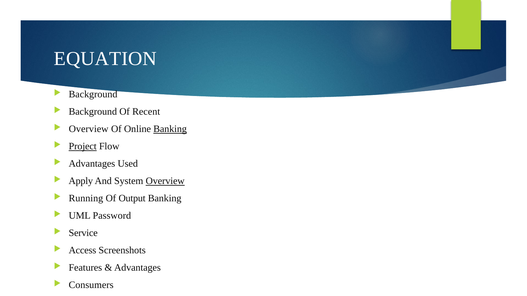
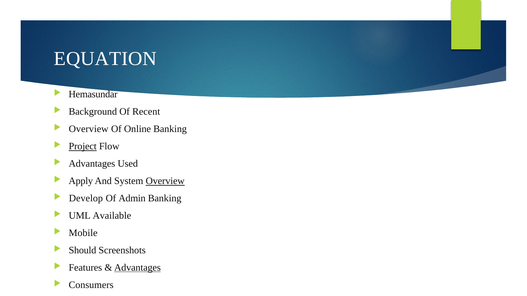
Background at (93, 95): Background -> Hemasundar
Banking at (170, 129) underline: present -> none
Running: Running -> Develop
Output: Output -> Admin
Password: Password -> Available
Service: Service -> Mobile
Access: Access -> Should
Advantages at (137, 268) underline: none -> present
